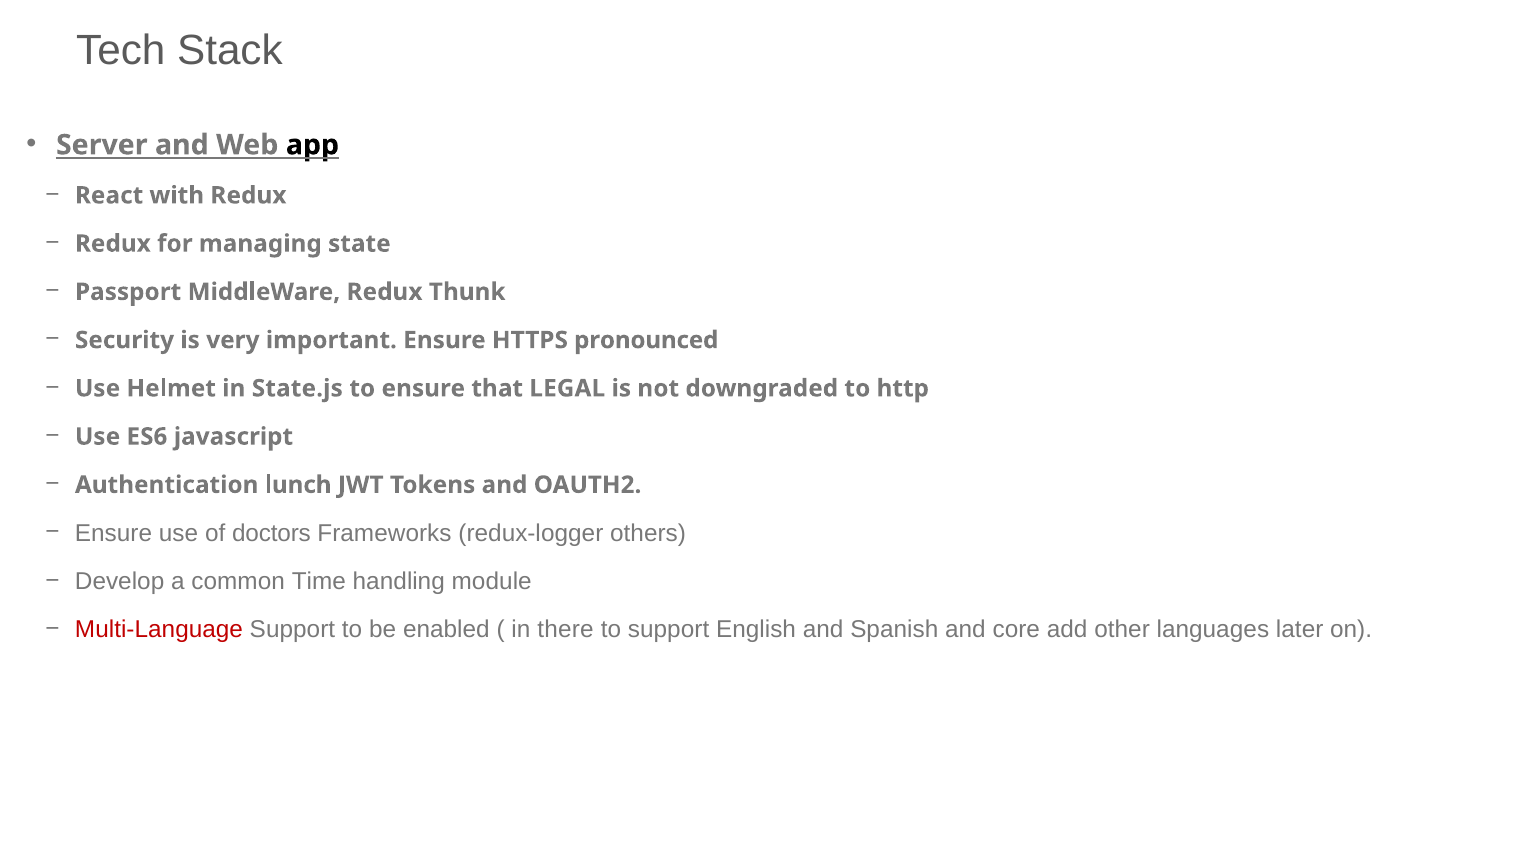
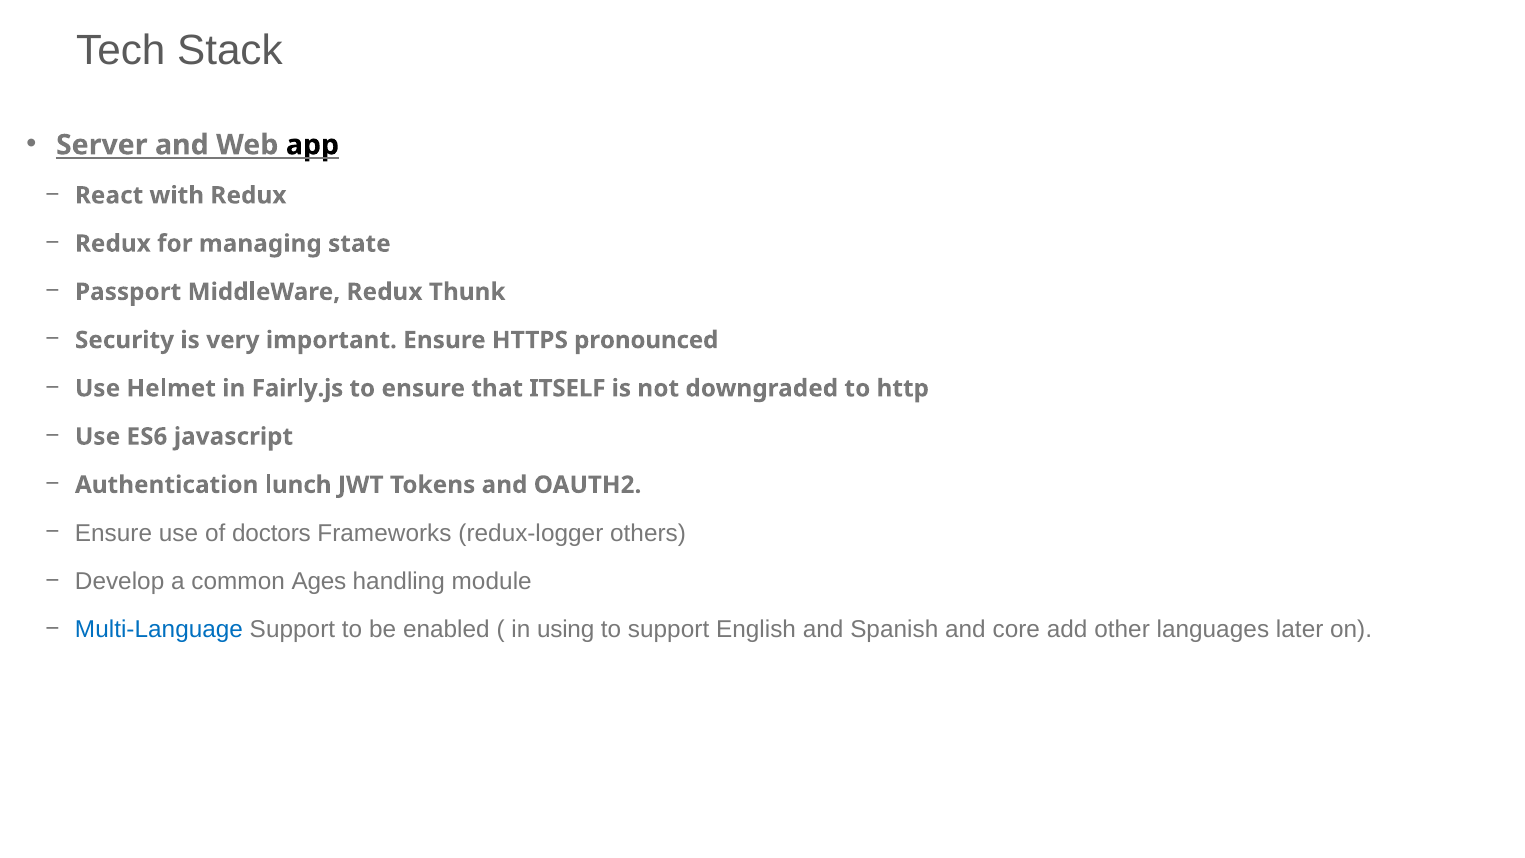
State.js: State.js -> Fairly.js
LEGAL: LEGAL -> ITSELF
Time: Time -> Ages
Multi-Language colour: red -> blue
there: there -> using
